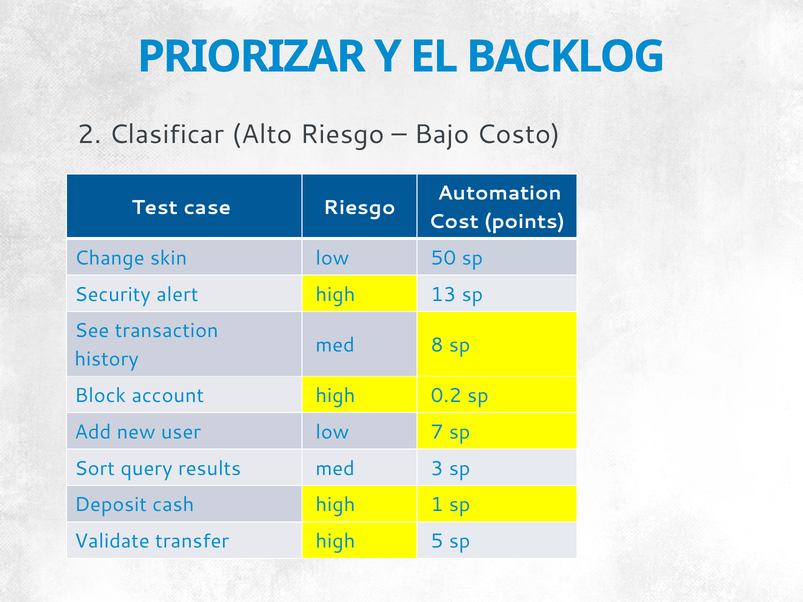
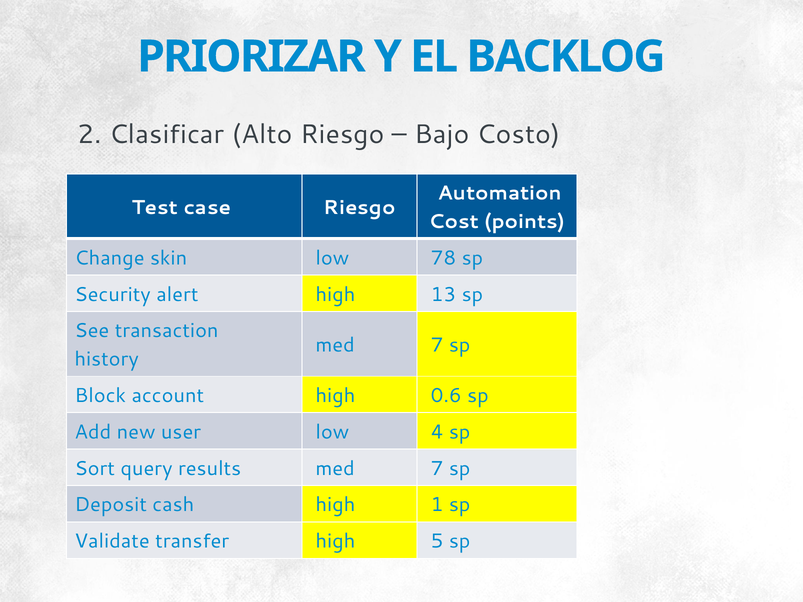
50: 50 -> 78
8 at (437, 345): 8 -> 7
0.2: 0.2 -> 0.6
7: 7 -> 4
results med 3: 3 -> 7
